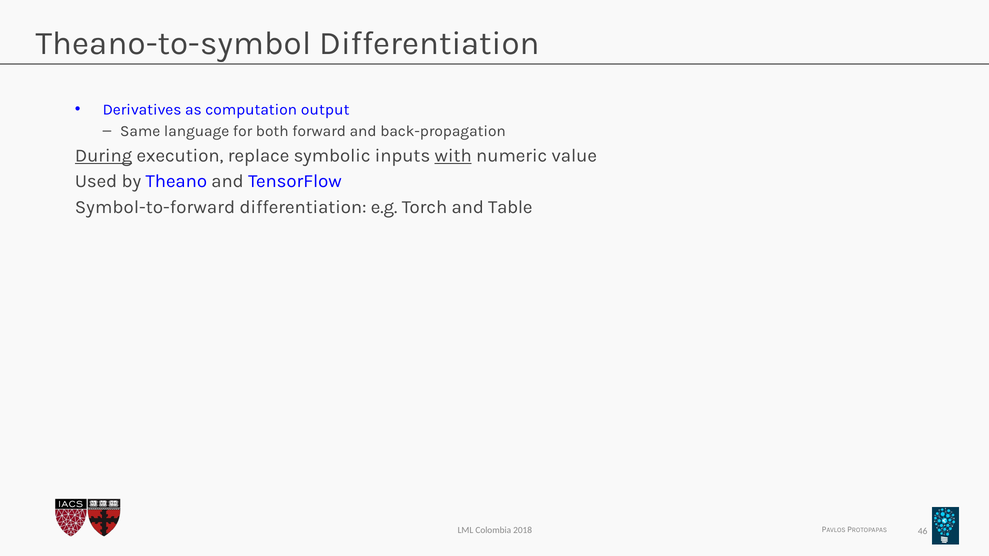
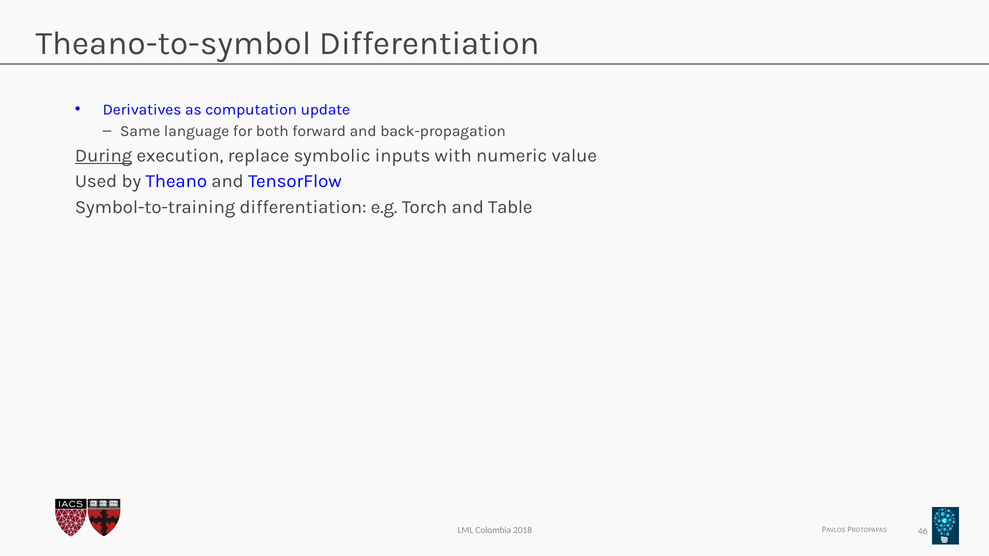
output: output -> update
with underline: present -> none
Symbol-to-forward: Symbol-to-forward -> Symbol-to-training
